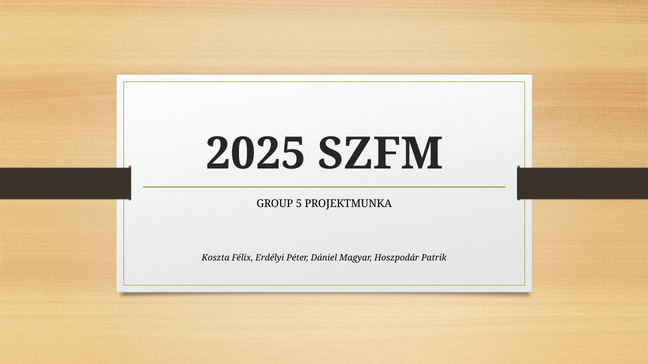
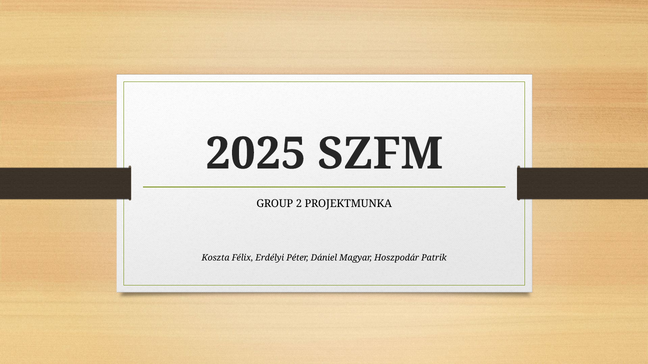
5: 5 -> 2
